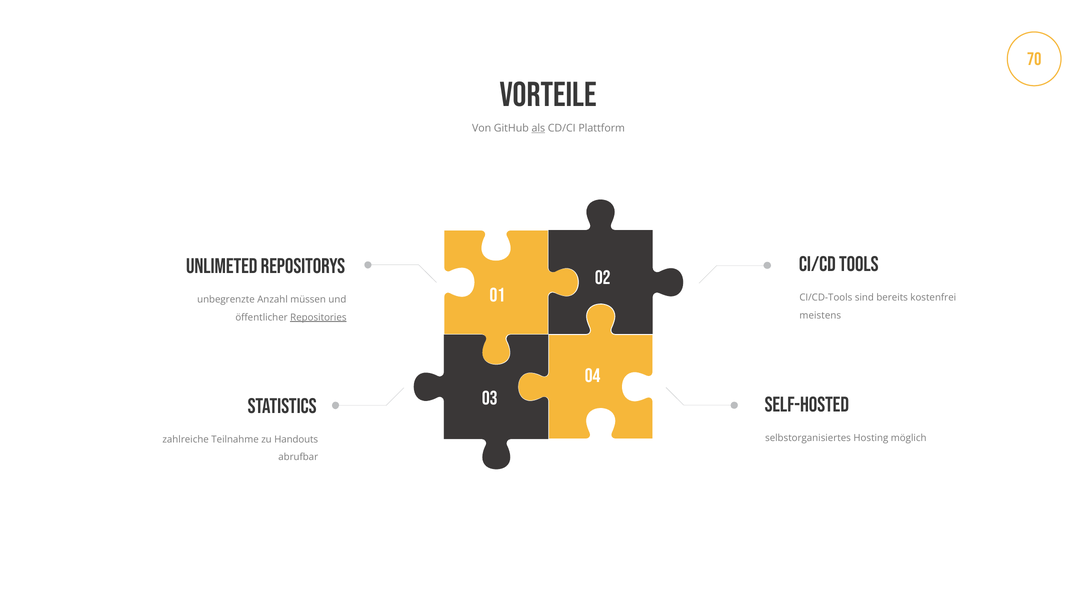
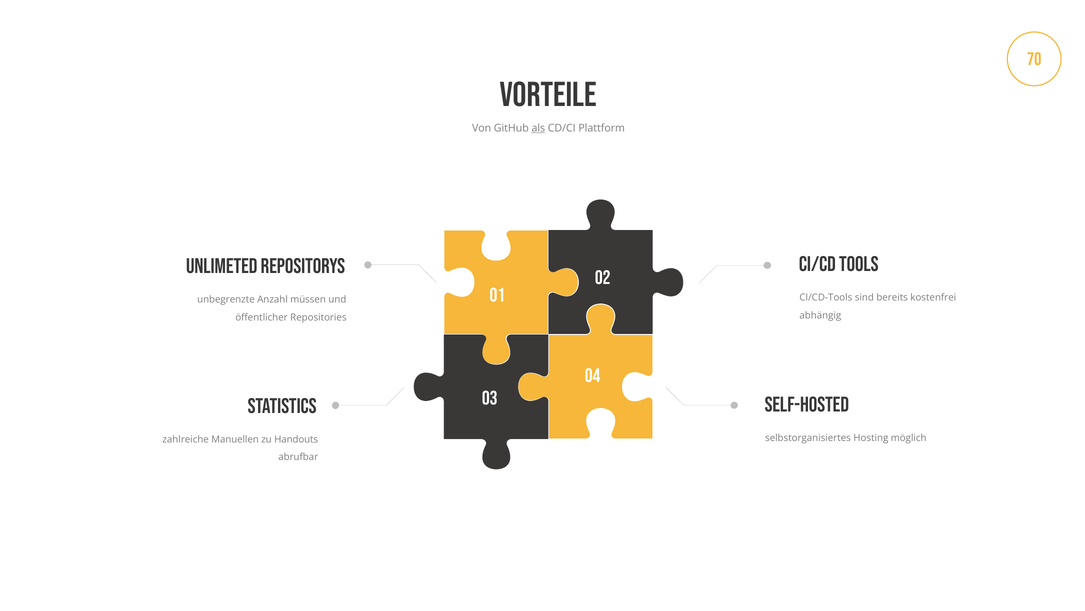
meistens: meistens -> abhängig
Repositories underline: present -> none
Teilnahme: Teilnahme -> Manuellen
